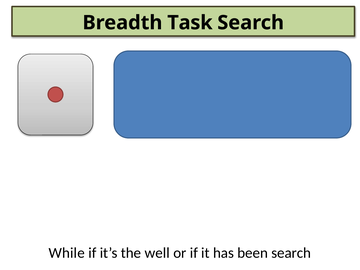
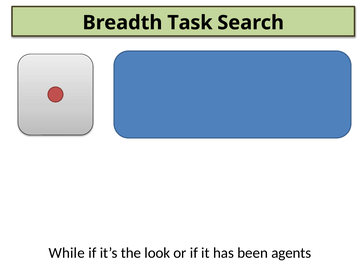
well: well -> look
been search: search -> agents
